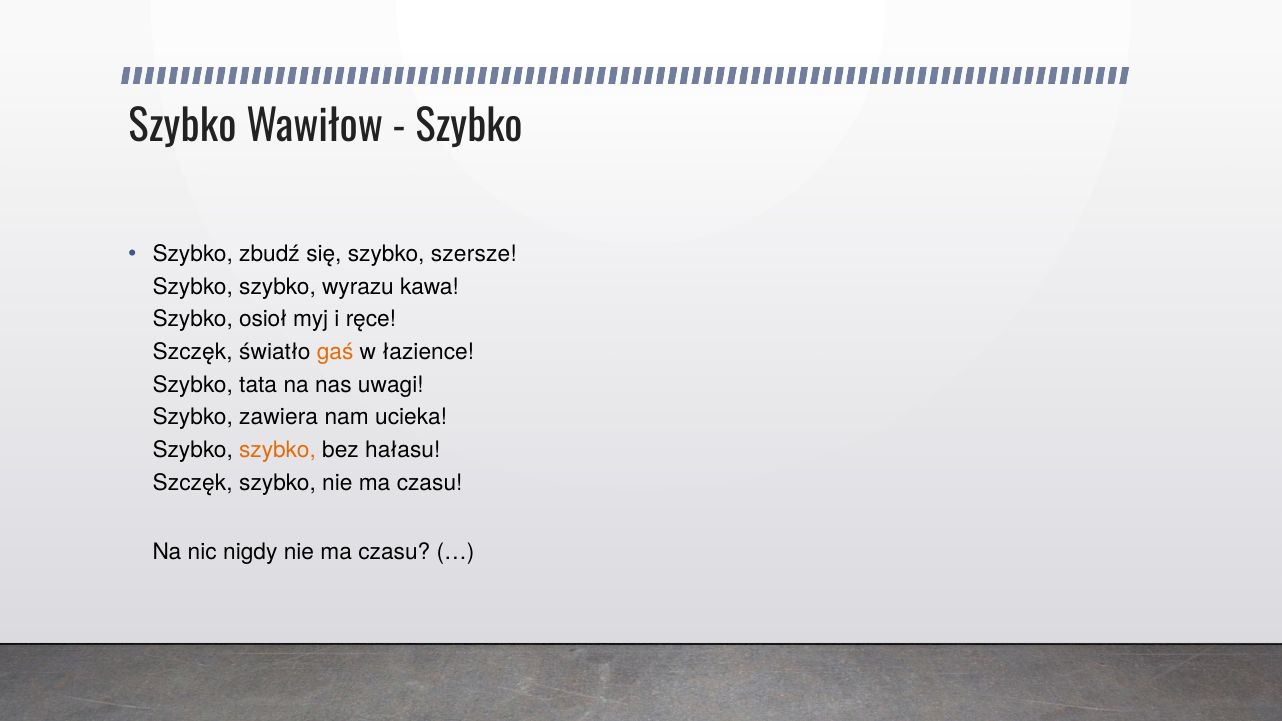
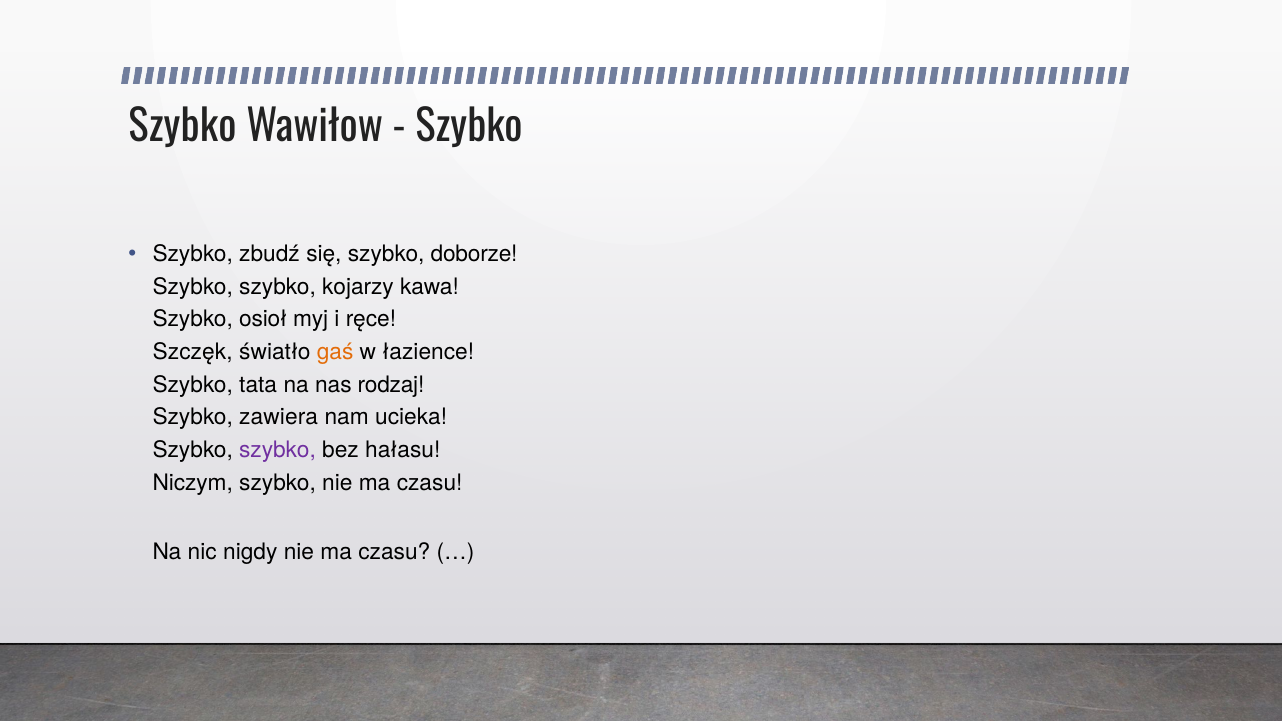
szersze: szersze -> doborze
wyrazu: wyrazu -> kojarzy
uwagi: uwagi -> rodzaj
szybko at (278, 450) colour: orange -> purple
Szczęk at (193, 483): Szczęk -> Niczym
